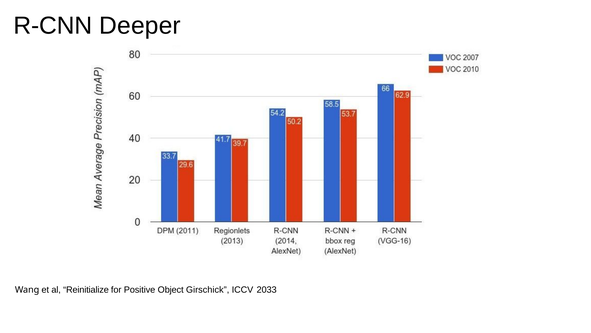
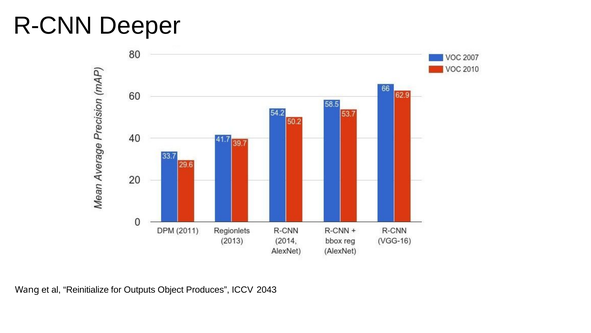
Positive: Positive -> Outputs
Girschick: Girschick -> Produces
2033: 2033 -> 2043
